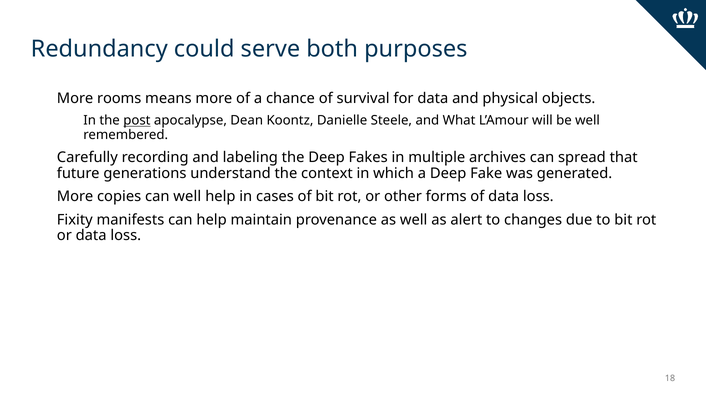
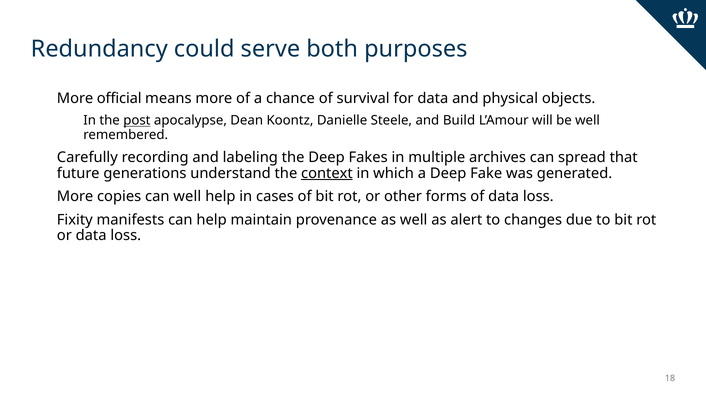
rooms: rooms -> official
What: What -> Build
context underline: none -> present
